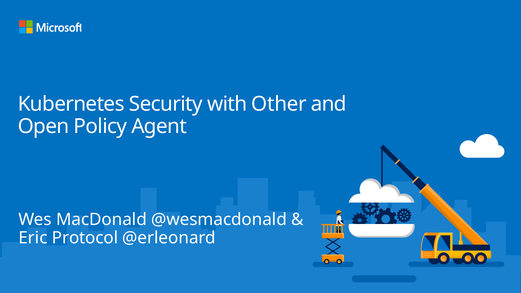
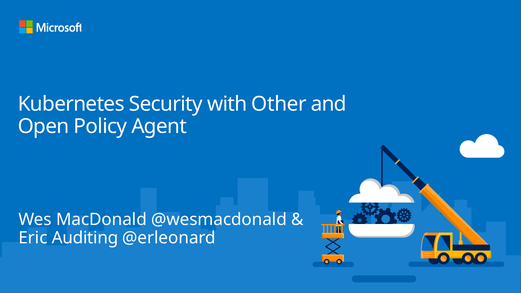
Protocol: Protocol -> Auditing
